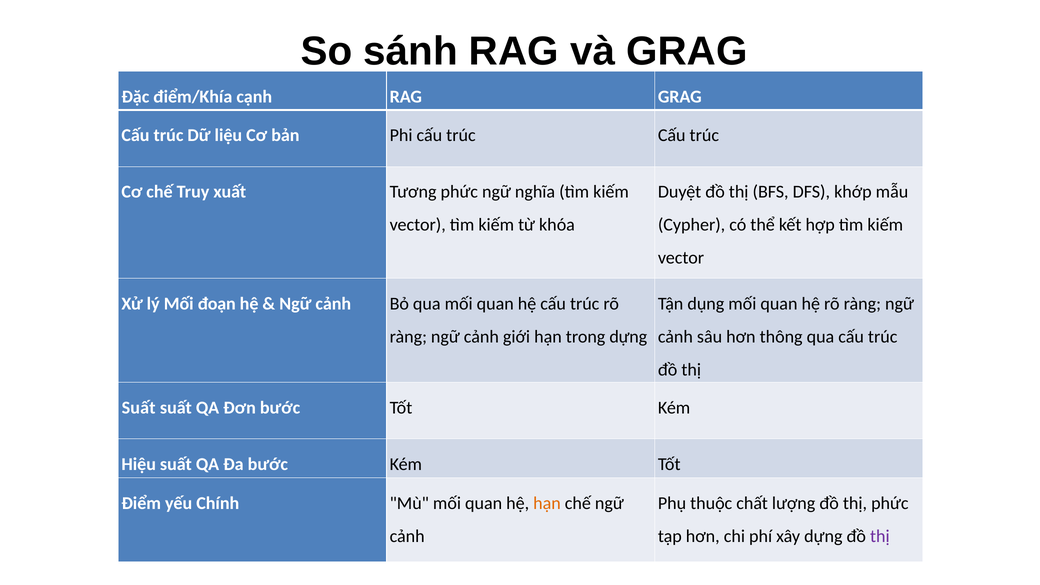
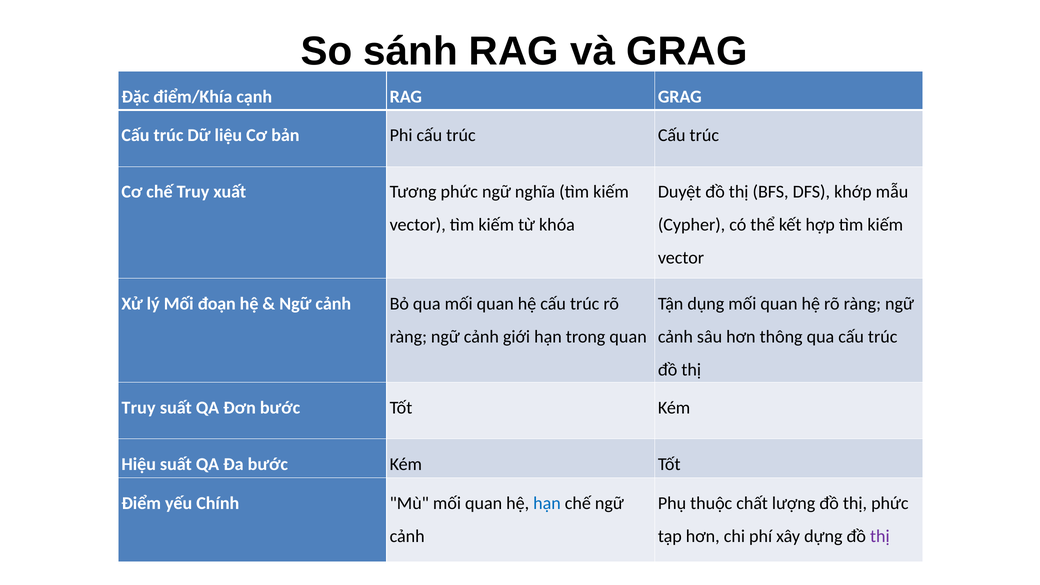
trong dựng: dựng -> quan
Suất at (139, 408): Suất -> Truy
hạn at (547, 503) colour: orange -> blue
